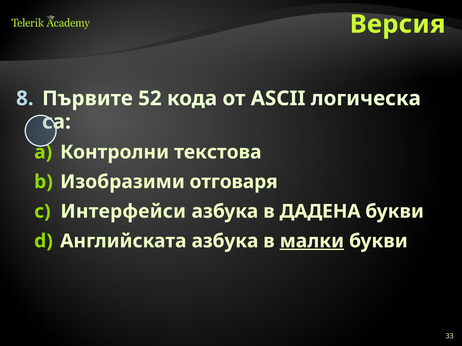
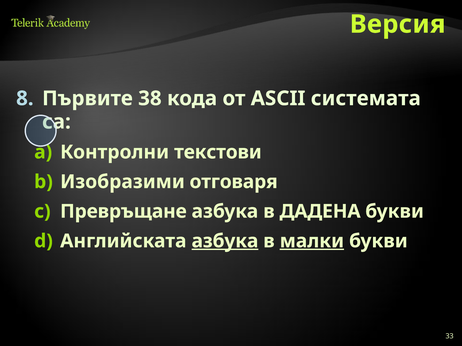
52: 52 -> 38
логическа: логическа -> системата
текстова: текстова -> текстови
Интерфейси: Интерфейси -> Превръщане
азбука at (225, 241) underline: none -> present
